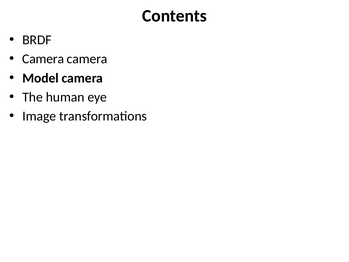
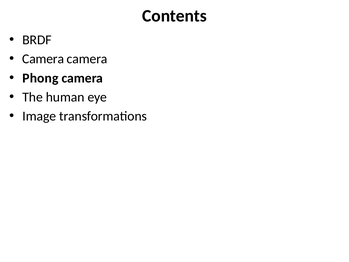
Model: Model -> Phong
